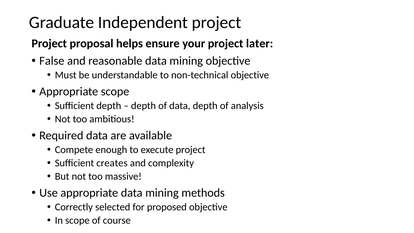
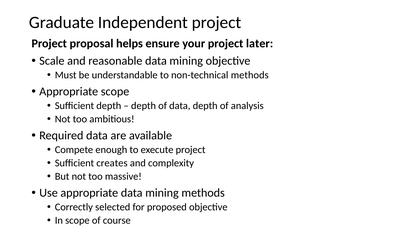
False: False -> Scale
non-technical objective: objective -> methods
